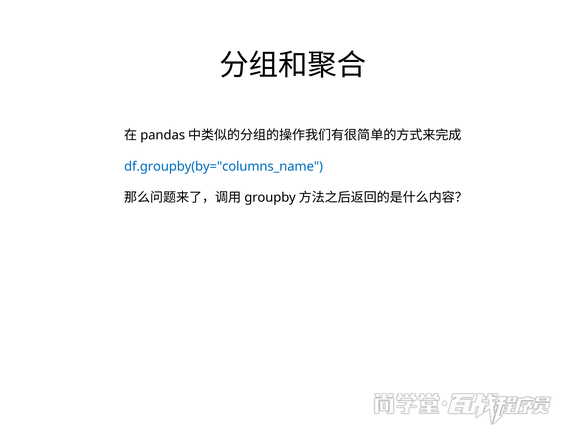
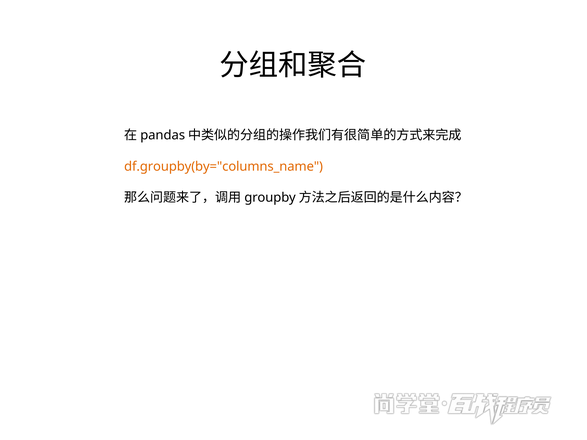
df.groupby(by="columns_name colour: blue -> orange
